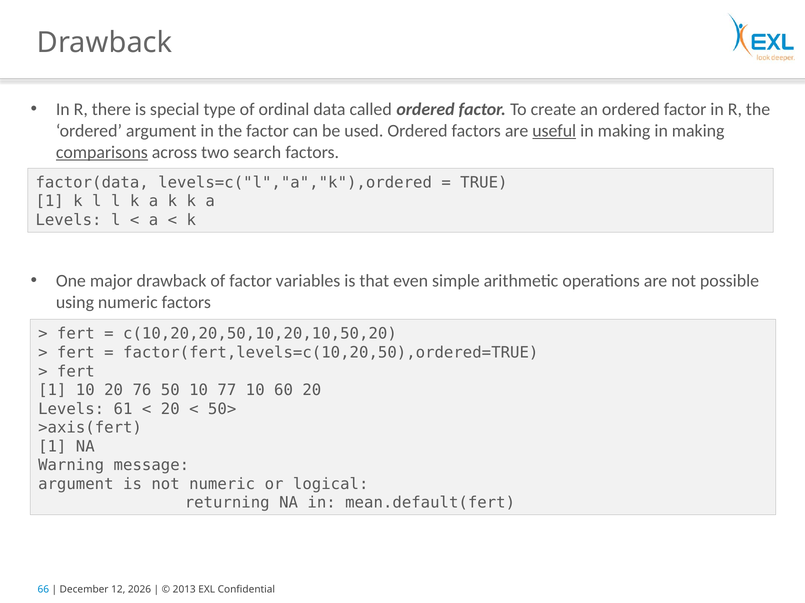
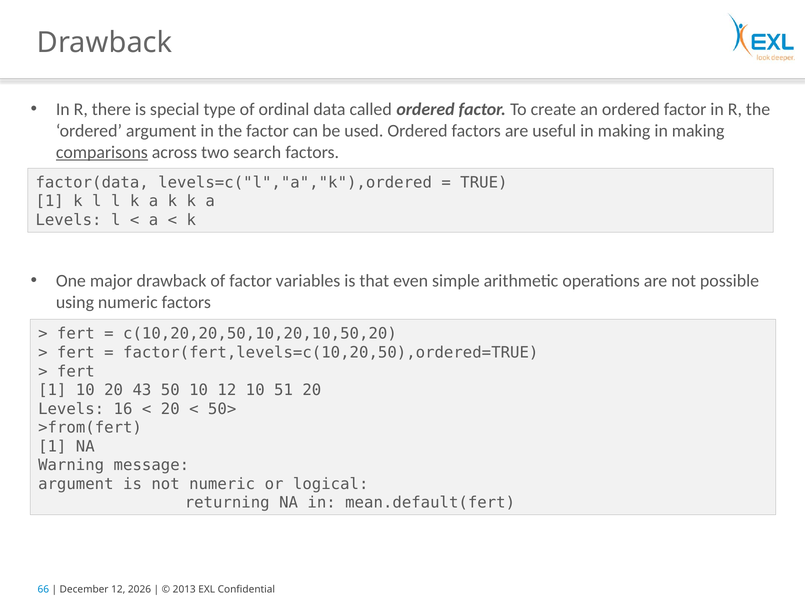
useful underline: present -> none
76: 76 -> 43
10 77: 77 -> 12
60: 60 -> 51
61: 61 -> 16
>axis(fert: >axis(fert -> >from(fert
